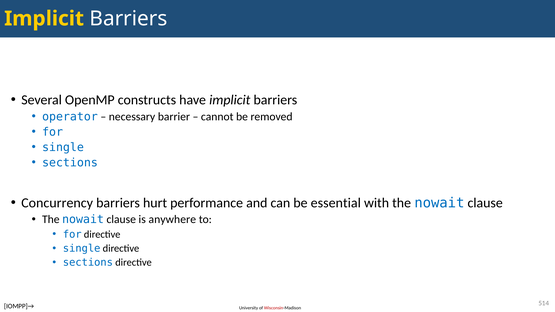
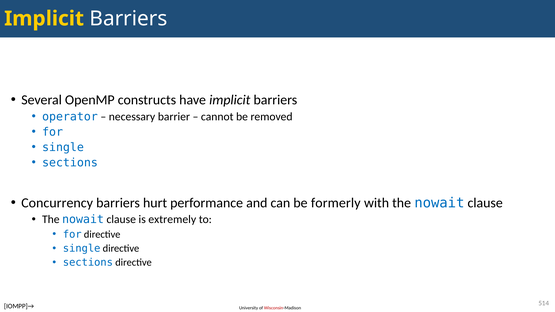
essential: essential -> formerly
anywhere: anywhere -> extremely
